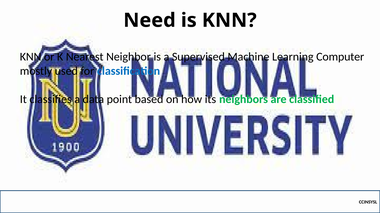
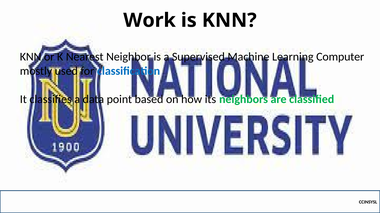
Need: Need -> Work
